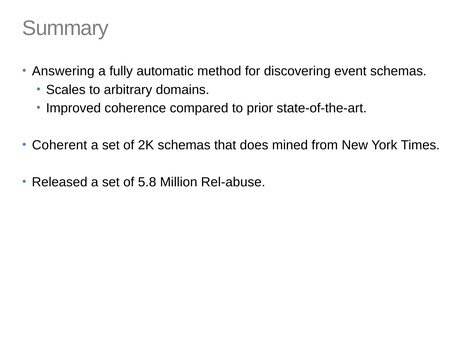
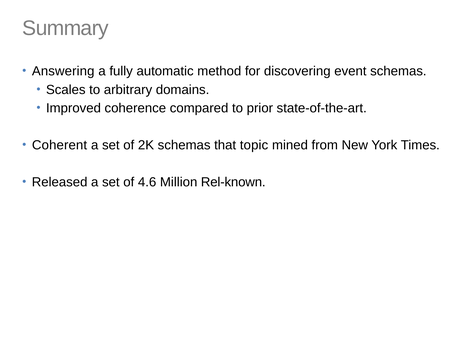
does: does -> topic
5.8: 5.8 -> 4.6
Rel-abuse: Rel-abuse -> Rel-known
